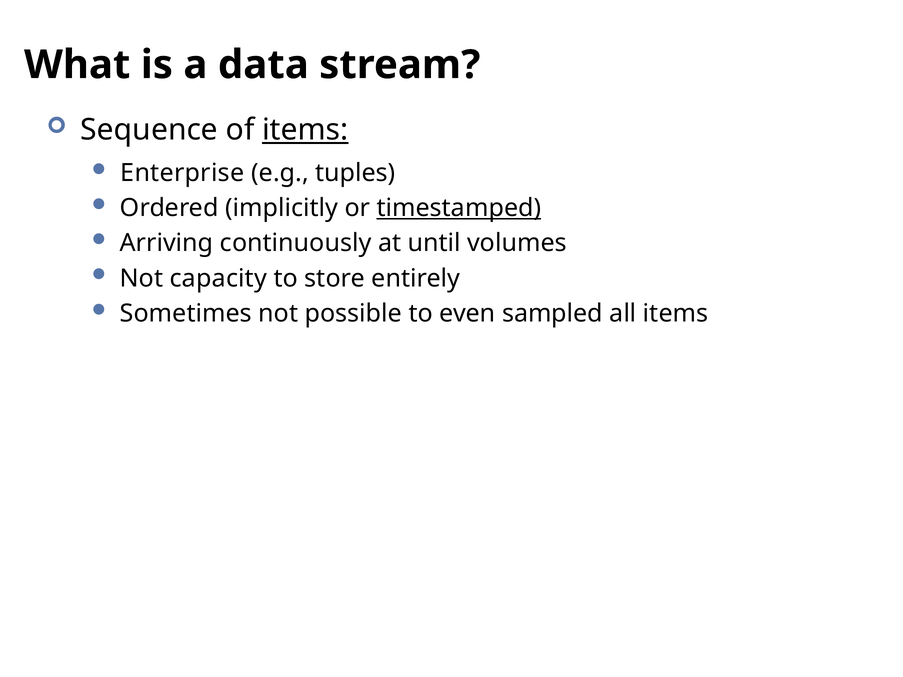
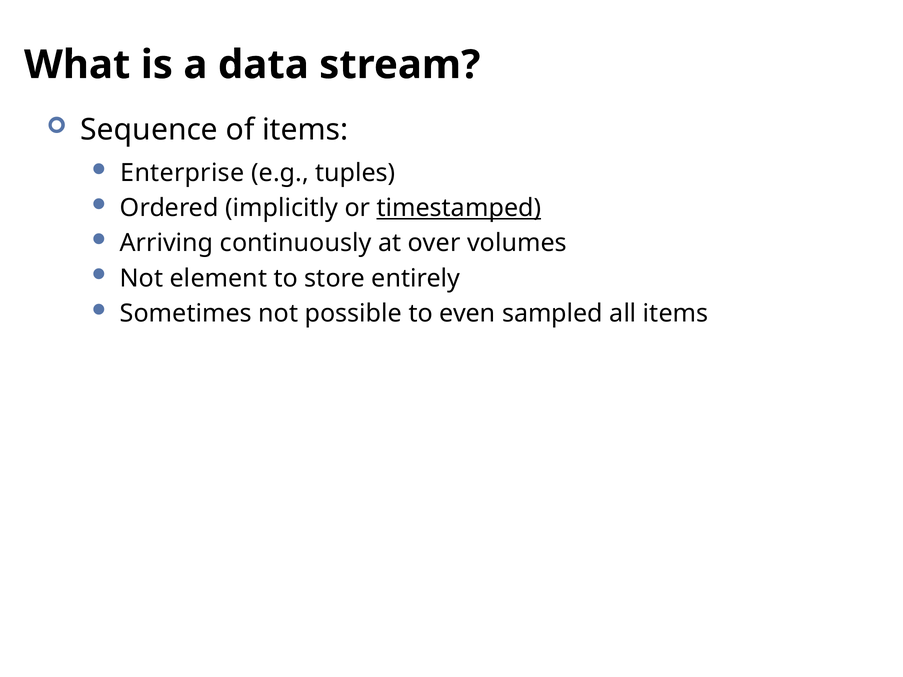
items at (305, 130) underline: present -> none
until: until -> over
capacity: capacity -> element
